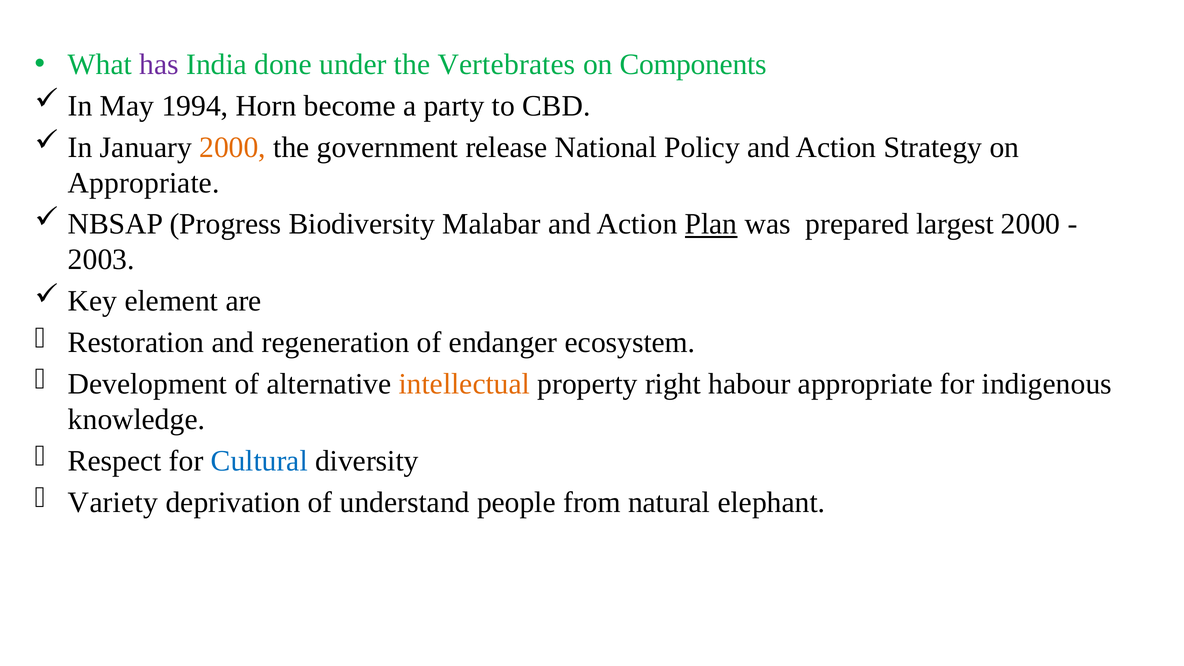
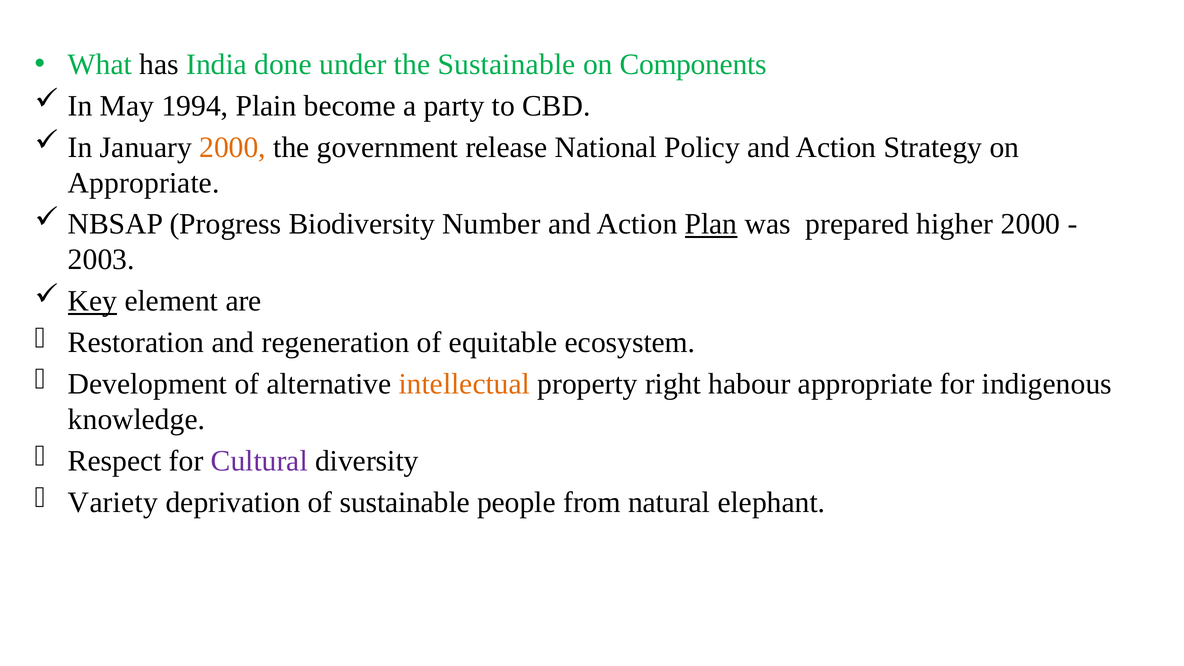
has colour: purple -> black
the Vertebrates: Vertebrates -> Sustainable
Horn: Horn -> Plain
Malabar: Malabar -> Number
largest: largest -> higher
Key underline: none -> present
endanger: endanger -> equitable
Cultural colour: blue -> purple
of understand: understand -> sustainable
